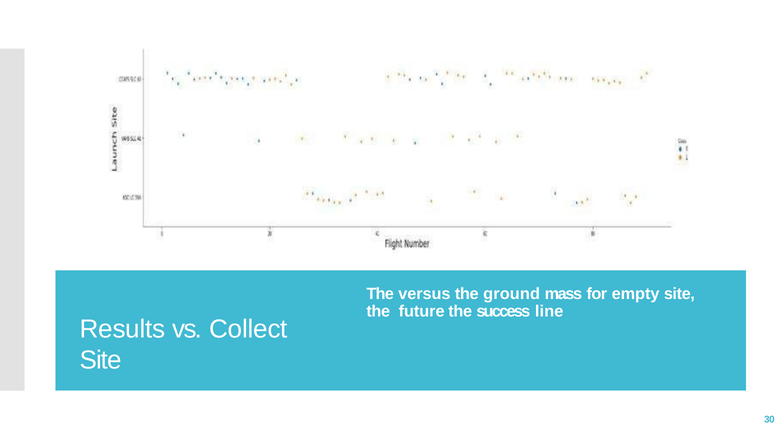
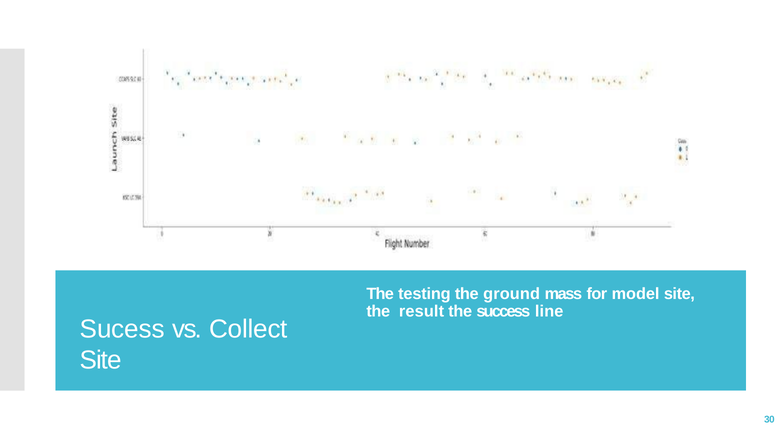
versus: versus -> testing
empty: empty -> model
future: future -> result
Results: Results -> Sucess
